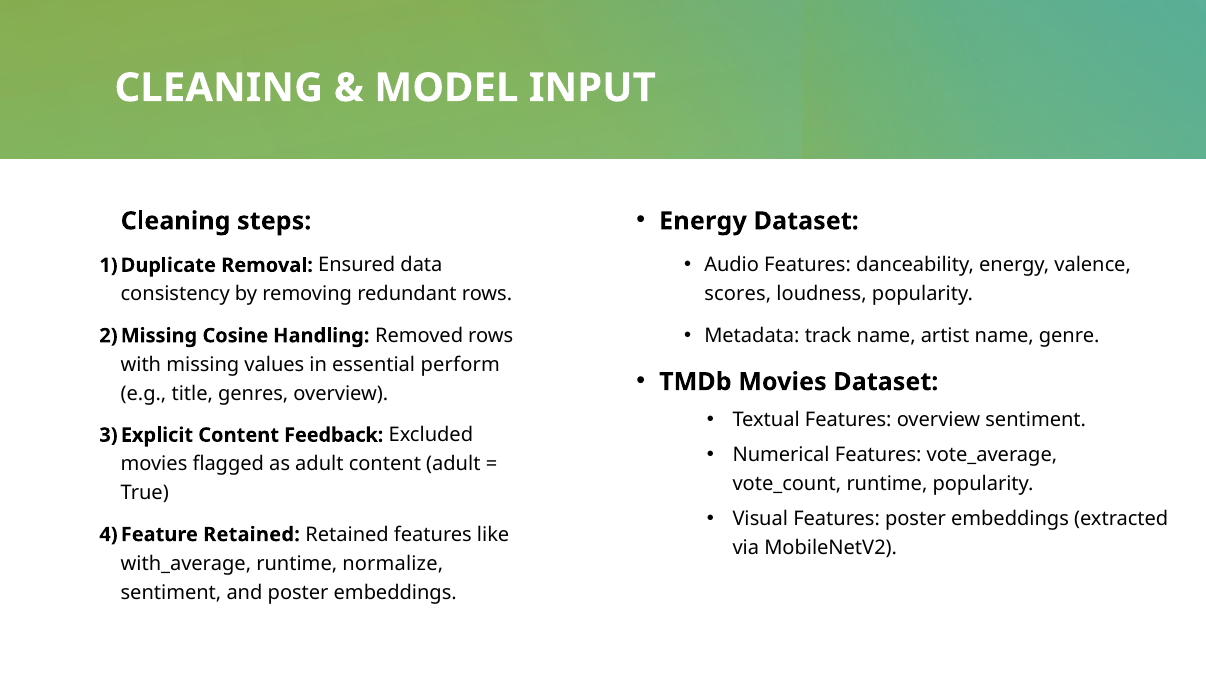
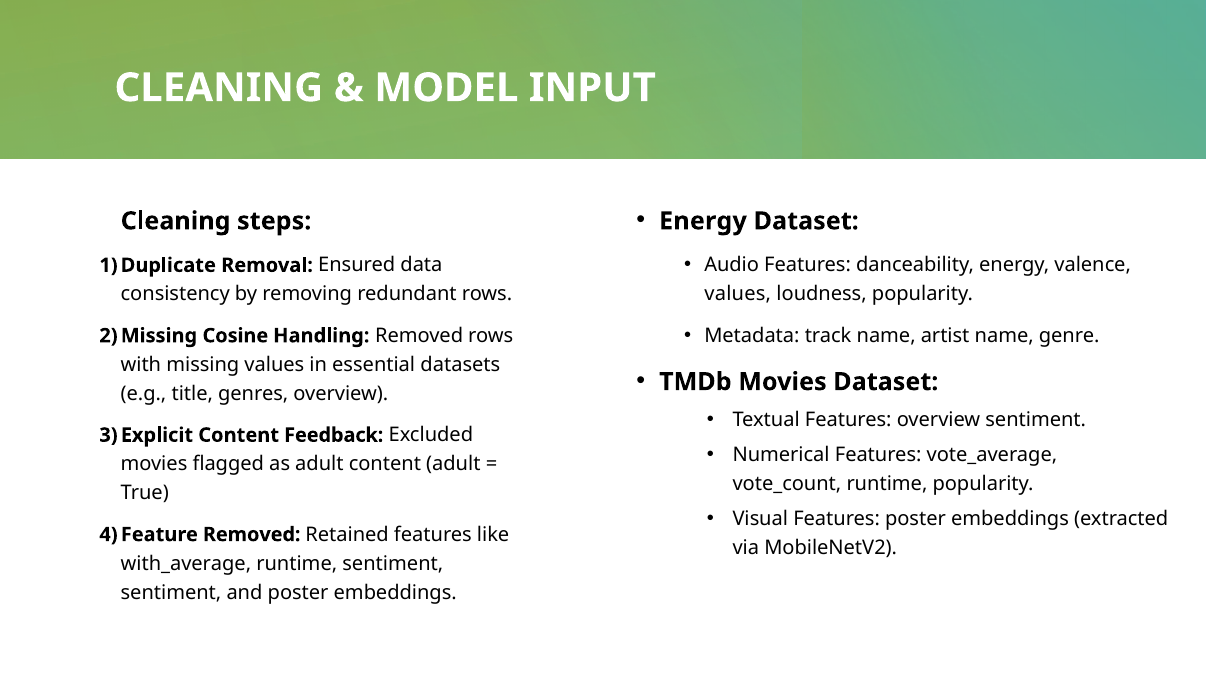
scores at (738, 294): scores -> values
perform: perform -> datasets
Retained at (251, 534): Retained -> Removed
runtime normalize: normalize -> sentiment
